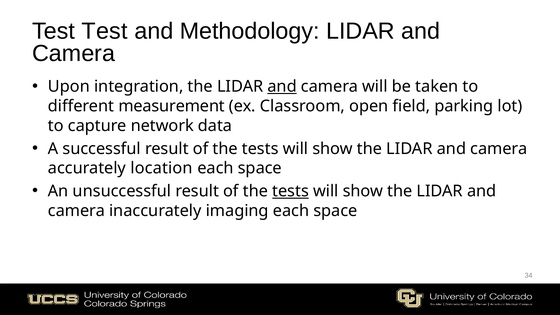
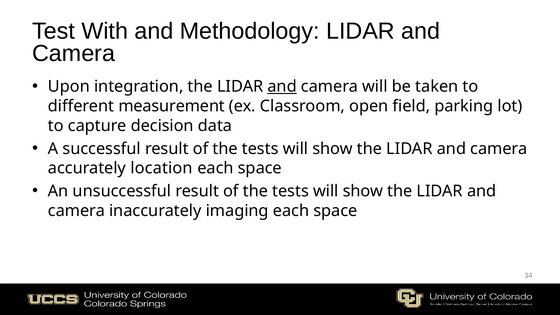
Test Test: Test -> With
network: network -> decision
tests at (291, 191) underline: present -> none
